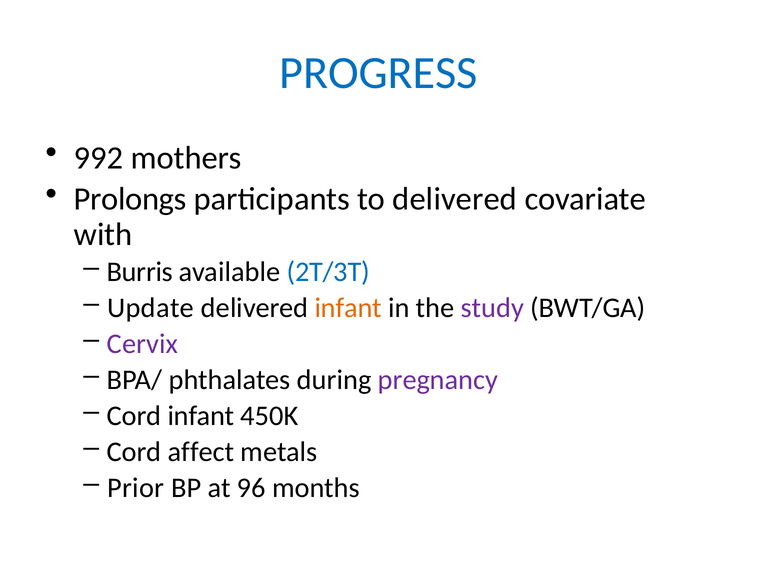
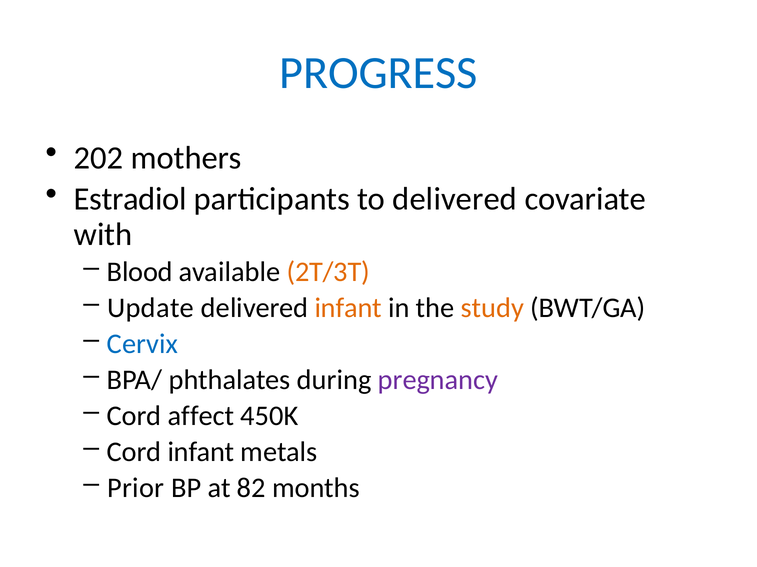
992: 992 -> 202
Prolongs: Prolongs -> Estradiol
Burris: Burris -> Blood
2T/3T colour: blue -> orange
study colour: purple -> orange
Cervix colour: purple -> blue
Cord infant: infant -> affect
Cord affect: affect -> infant
96: 96 -> 82
